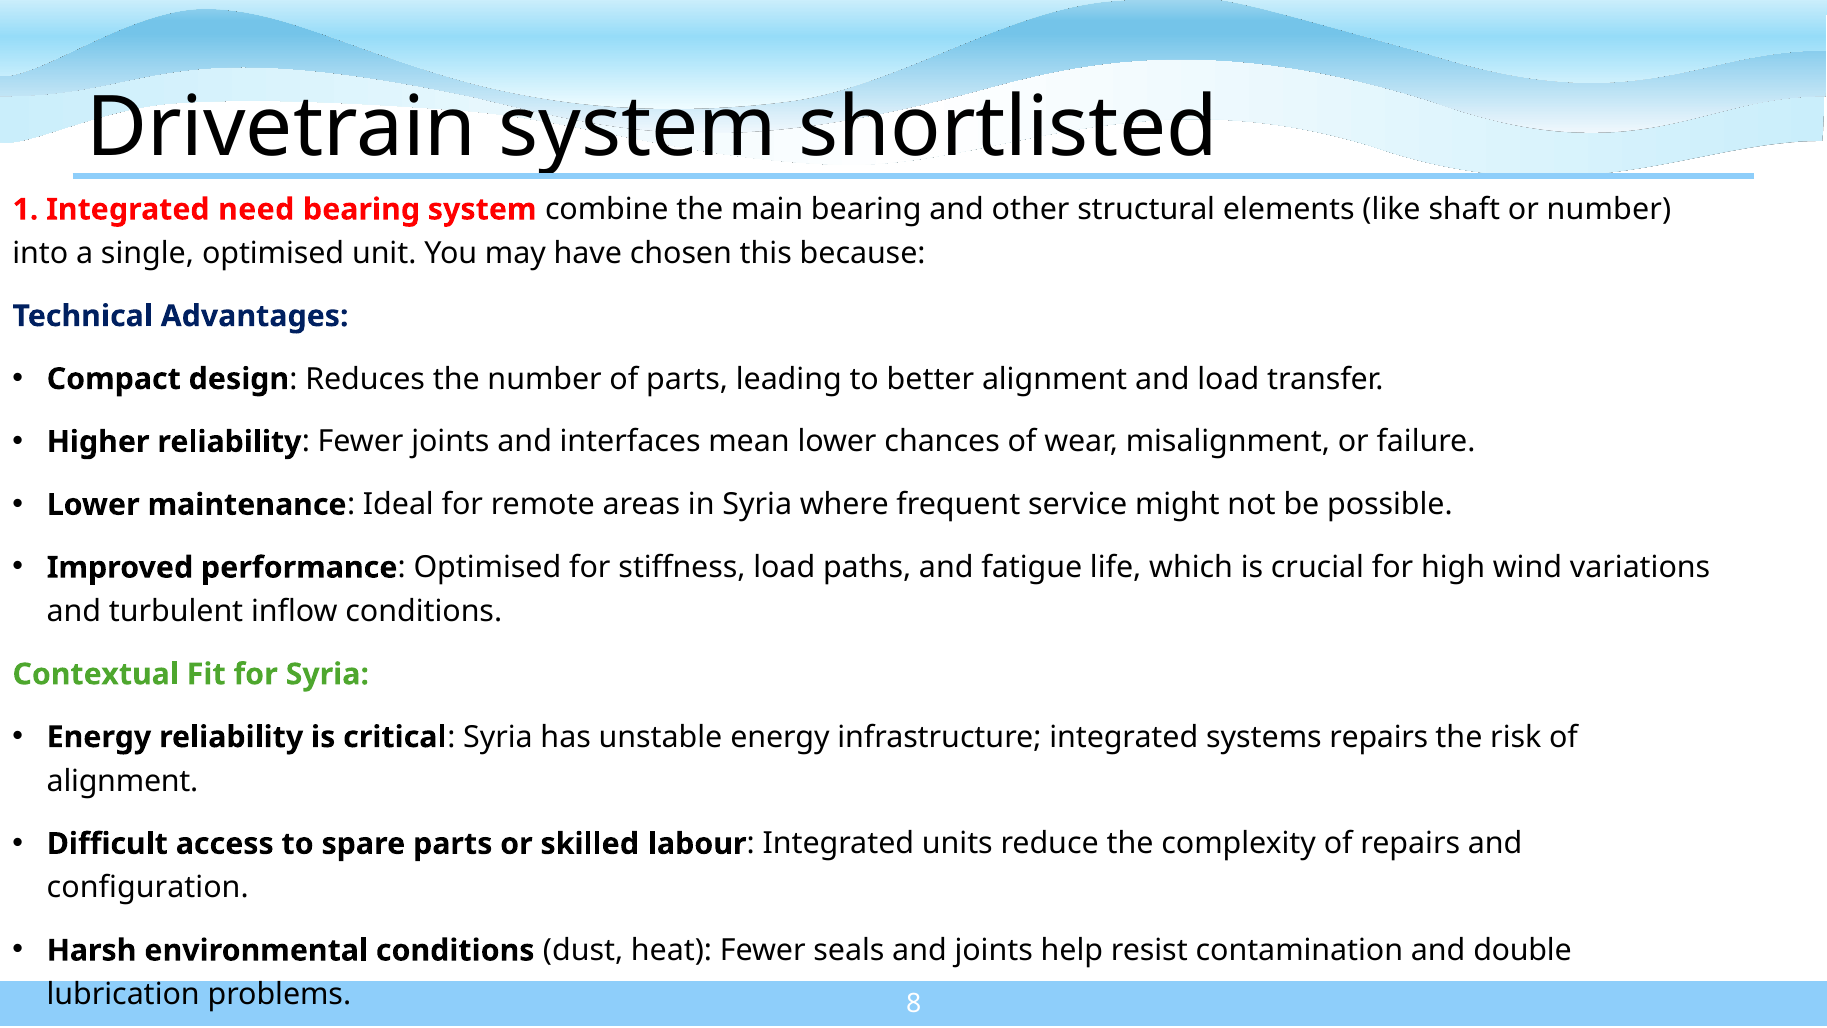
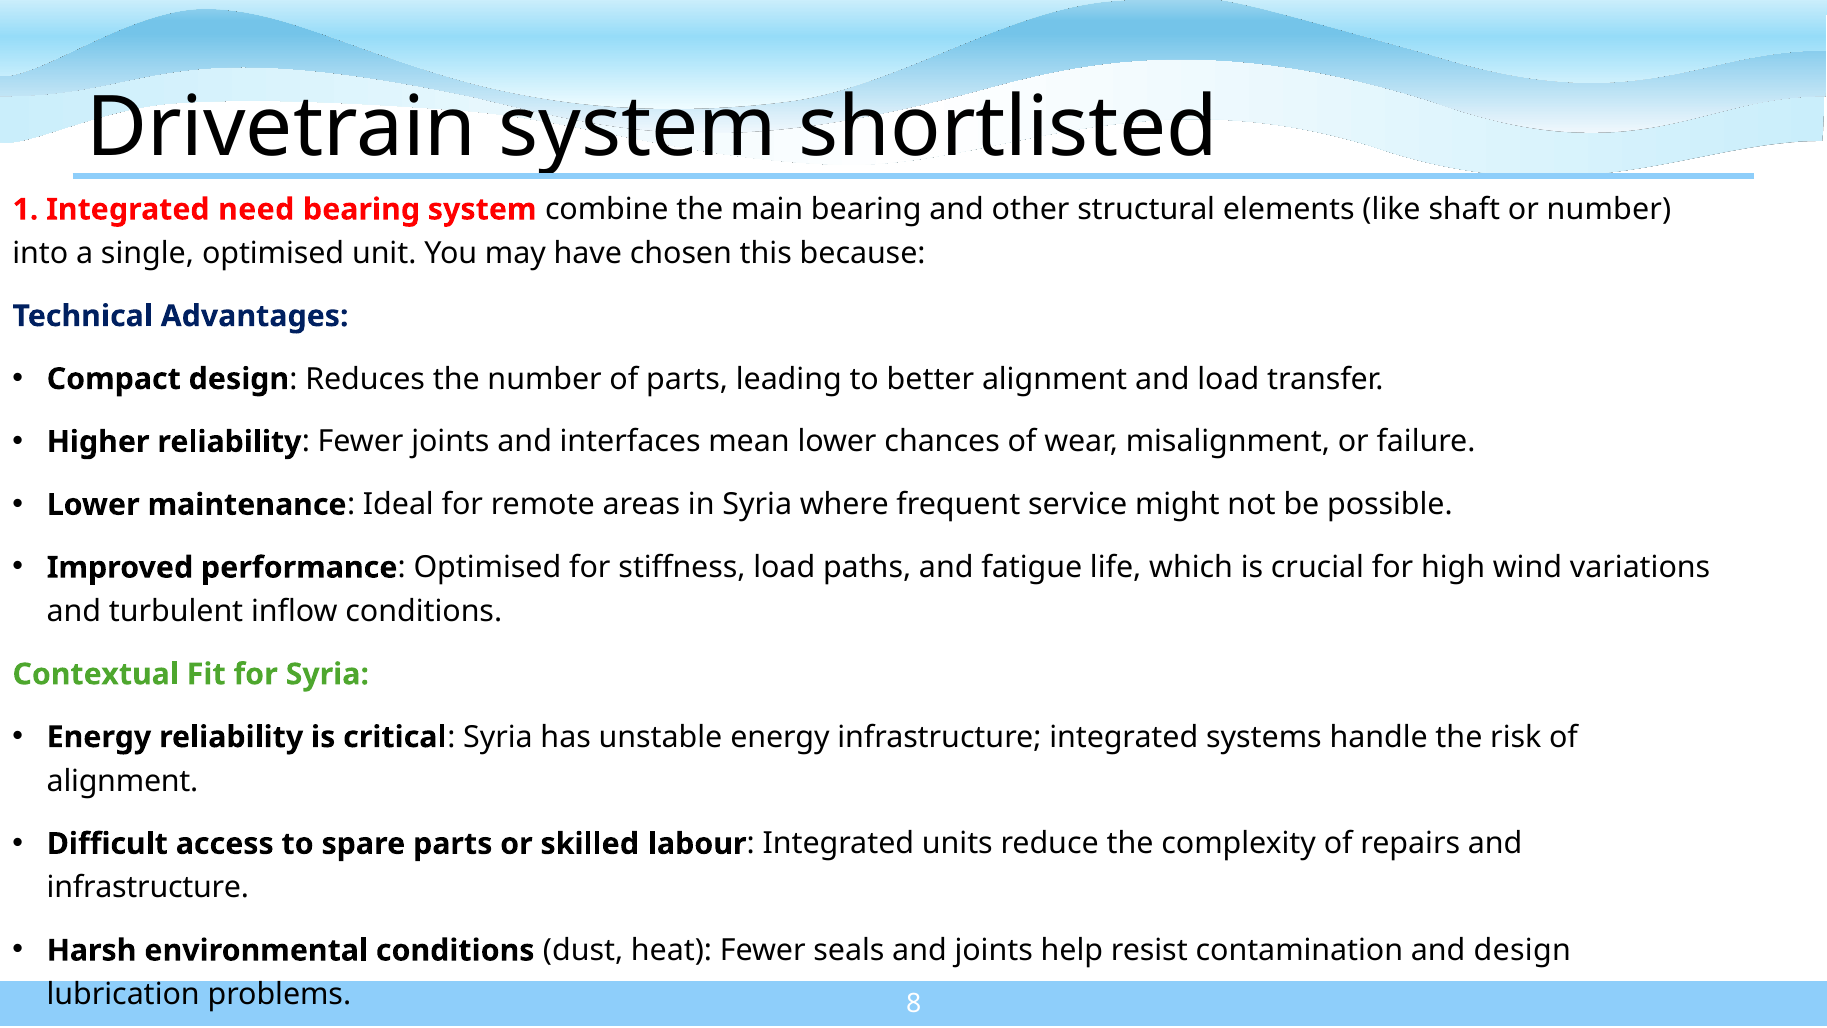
systems repairs: repairs -> handle
configuration at (148, 887): configuration -> infrastructure
and double: double -> design
